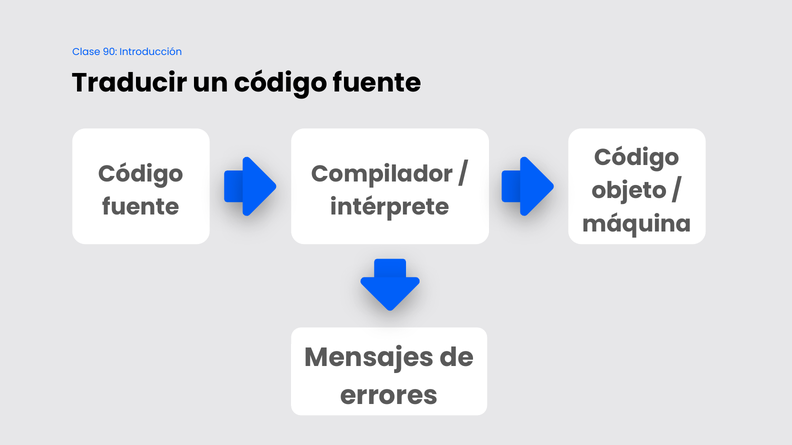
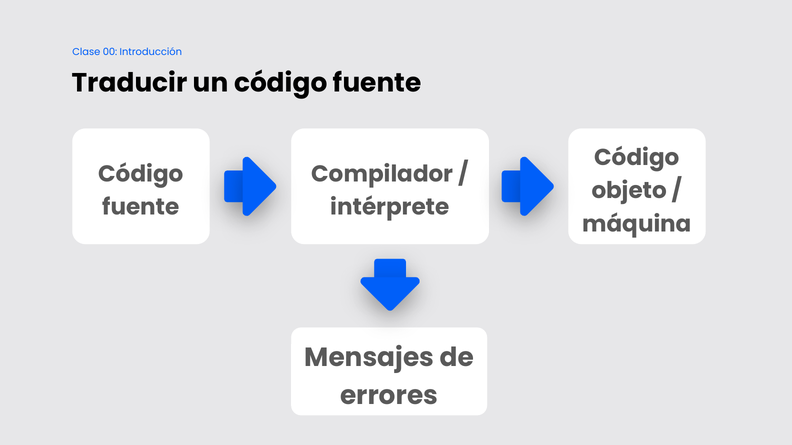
90: 90 -> 00
